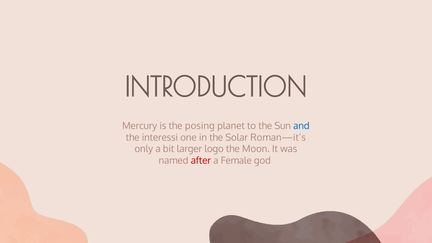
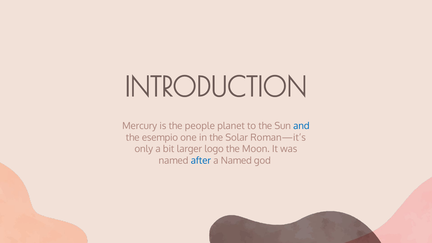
posing: posing -> people
interessi: interessi -> esempio
after colour: red -> blue
a Female: Female -> Named
